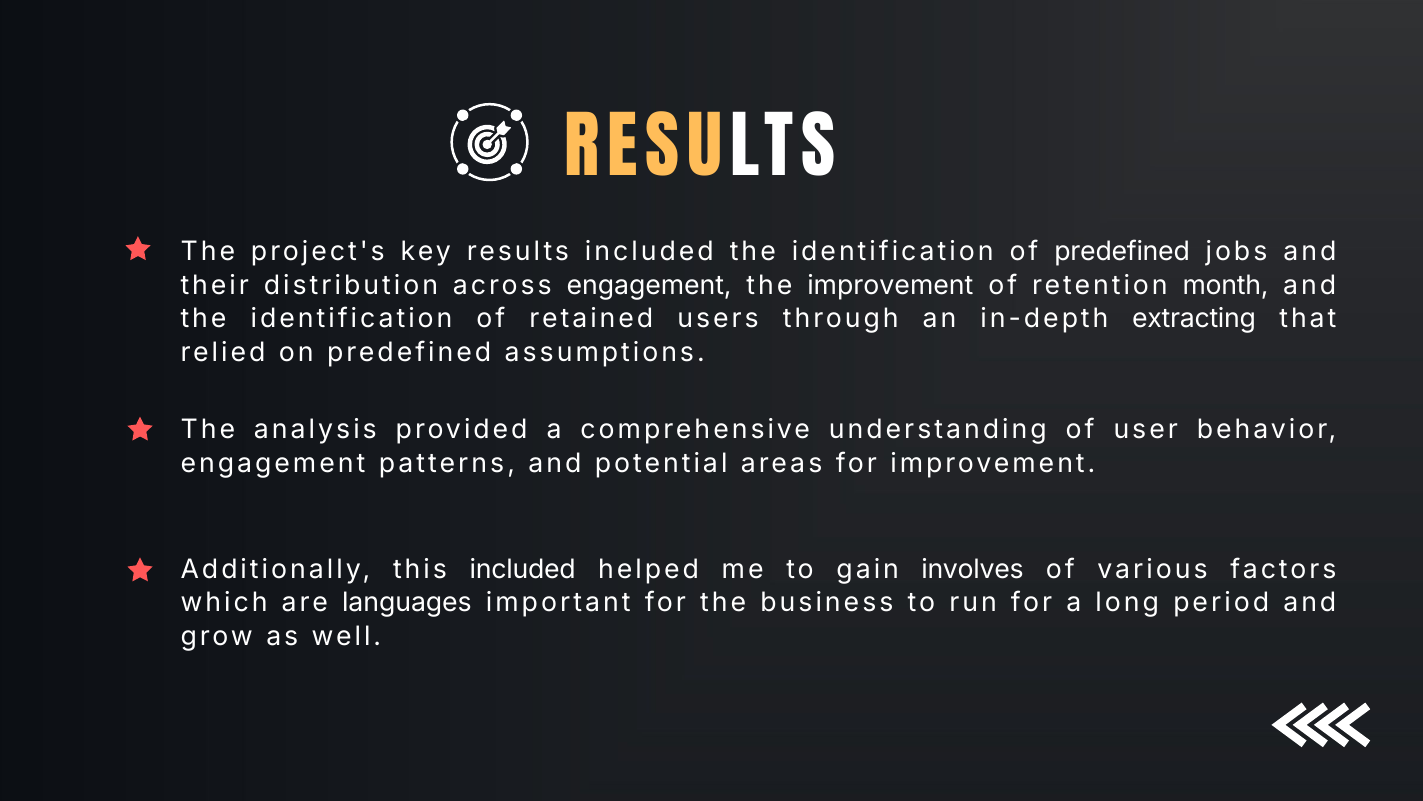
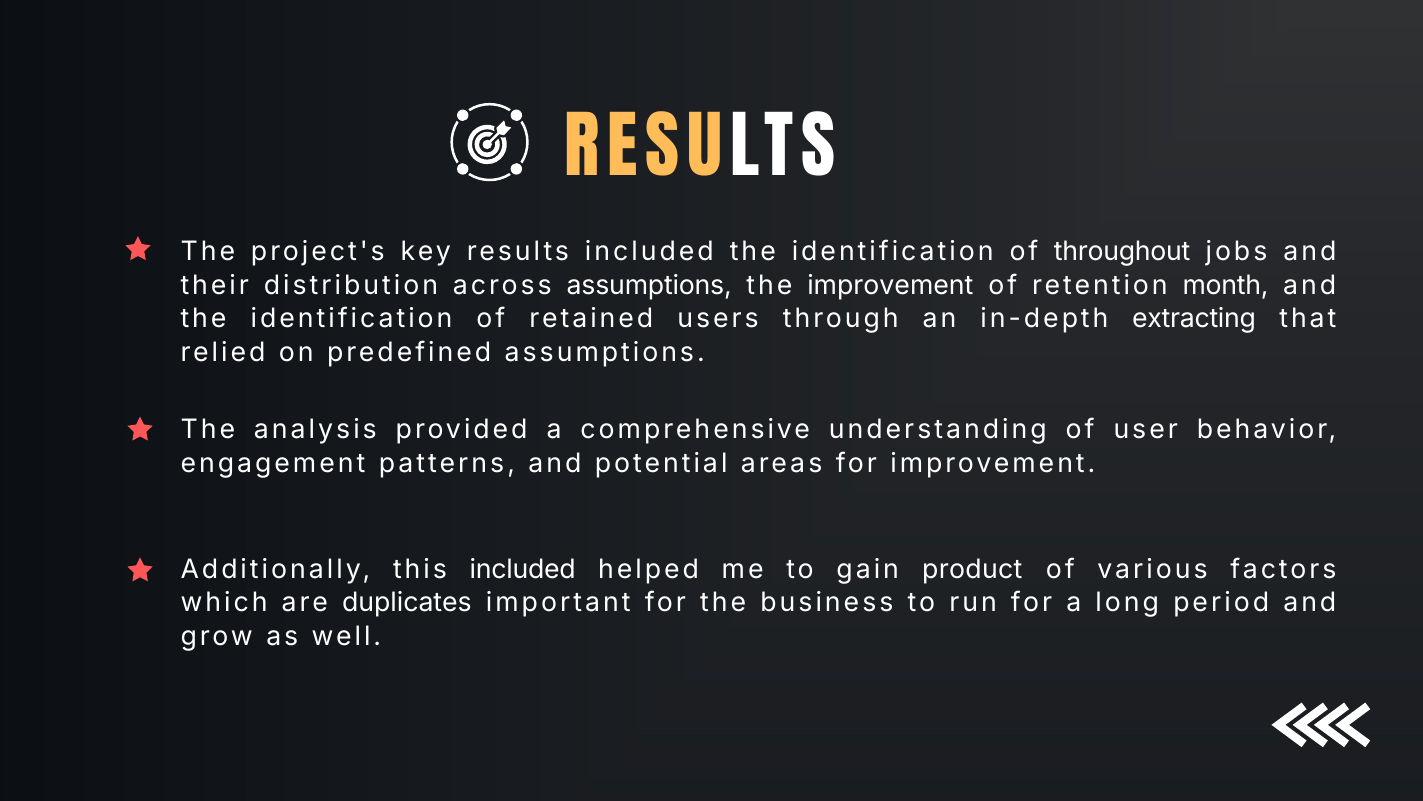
of predefined: predefined -> throughout
across engagement: engagement -> assumptions
involves: involves -> product
languages: languages -> duplicates
